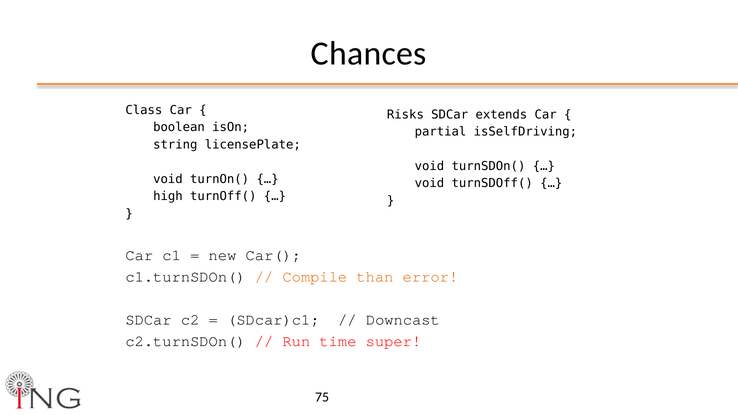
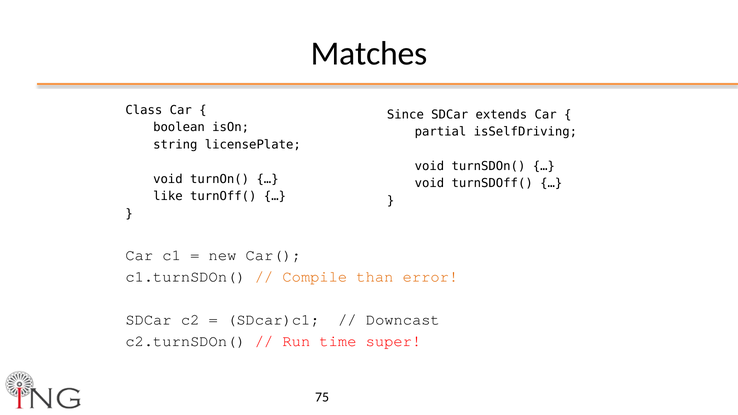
Chances: Chances -> Matches
Risks: Risks -> Since
high: high -> like
